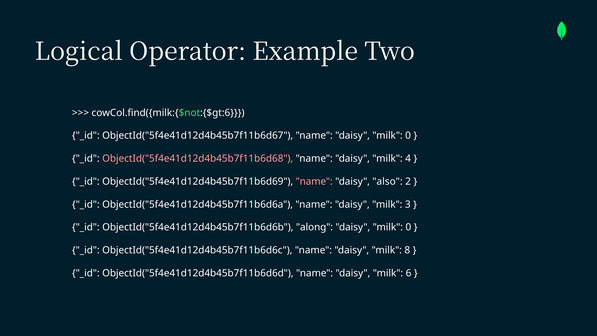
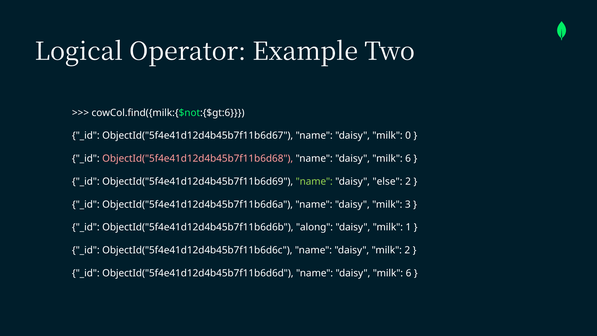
4 at (408, 159): 4 -> 6
name at (314, 181) colour: pink -> light green
also: also -> else
0 at (408, 227): 0 -> 1
milk 8: 8 -> 2
